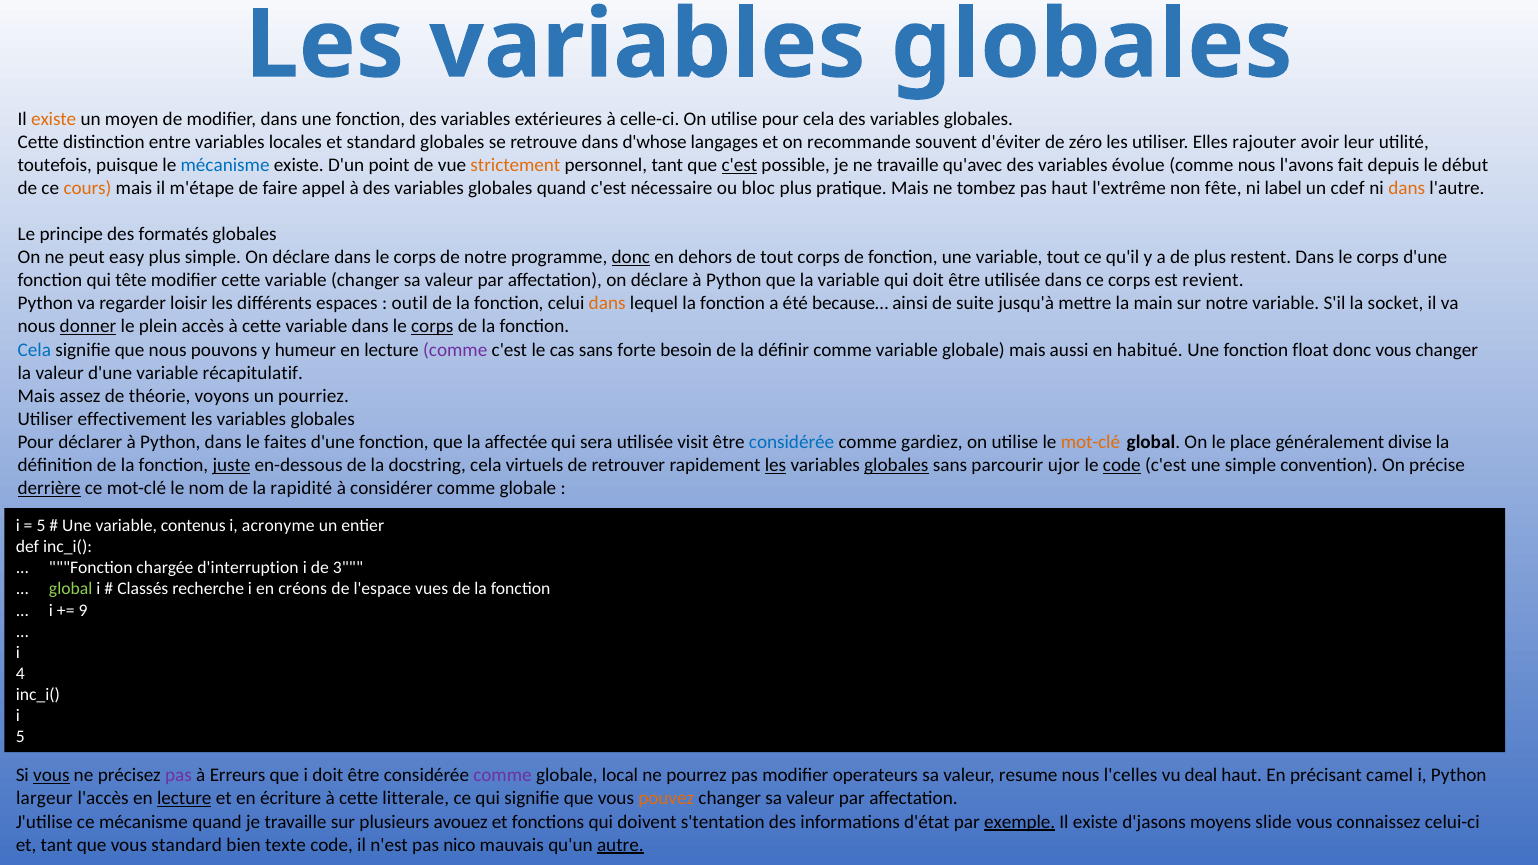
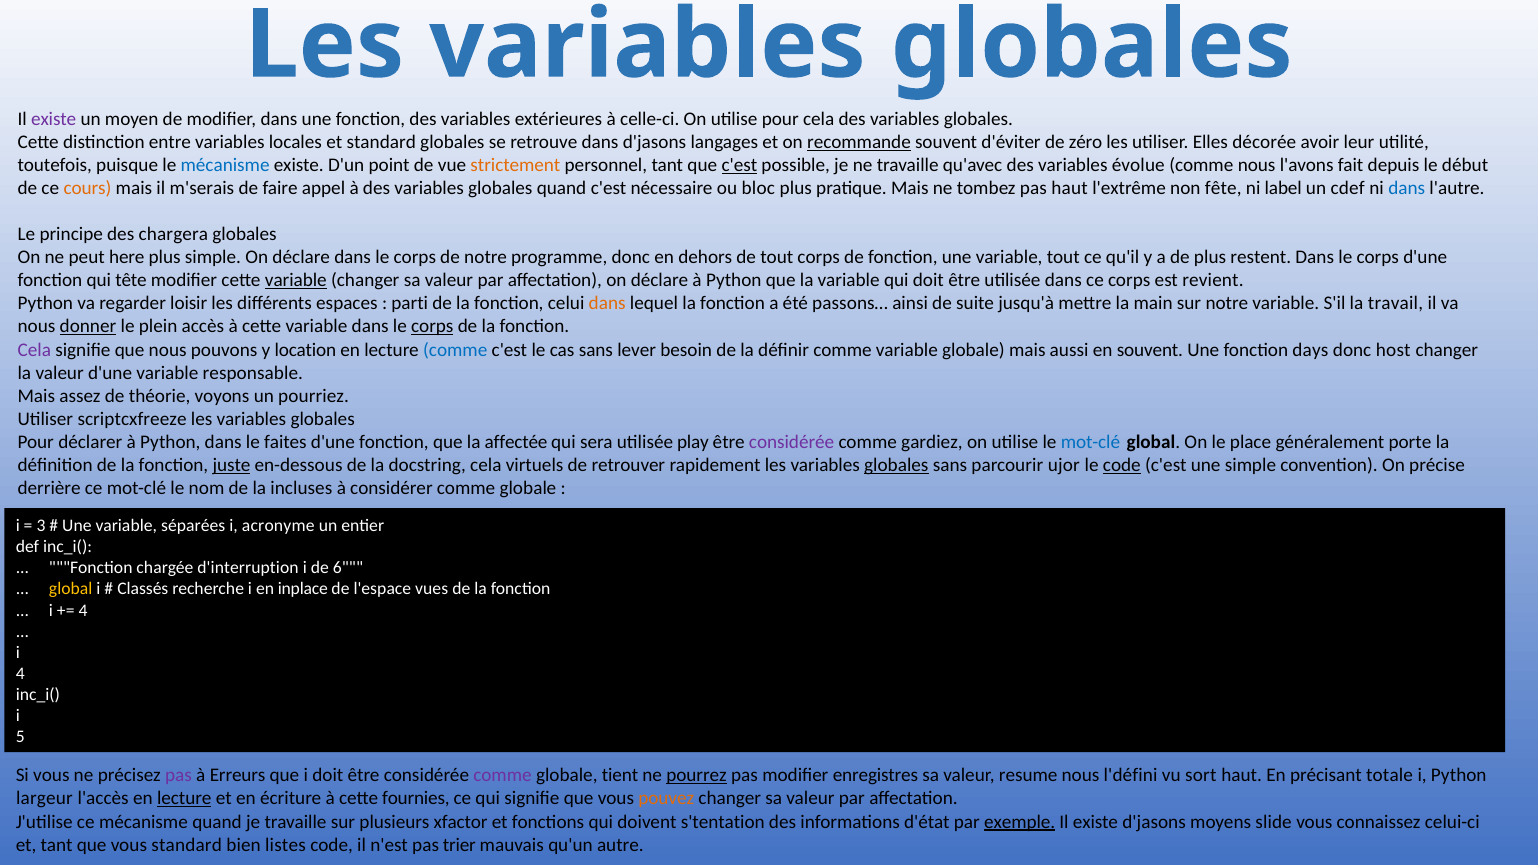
existe at (54, 119) colour: orange -> purple
dans d'whose: d'whose -> d'jasons
recommande underline: none -> present
rajouter: rajouter -> décorée
m'étape: m'étape -> m'serais
dans at (1407, 188) colour: orange -> blue
formatés: formatés -> chargera
easy: easy -> here
donc at (631, 257) underline: present -> none
variable at (296, 281) underline: none -> present
outil: outil -> parti
because…: because… -> passons…
socket: socket -> travail
Cela at (34, 350) colour: blue -> purple
humeur: humeur -> location
comme at (455, 350) colour: purple -> blue
forte: forte -> lever
en habitué: habitué -> souvent
float: float -> days
donc vous: vous -> host
récapitulatif: récapitulatif -> responsable
effectivement: effectivement -> scriptcxfreeze
visit: visit -> play
considérée at (792, 442) colour: blue -> purple
mot-clé at (1090, 442) colour: orange -> blue
divise: divise -> porte
les at (775, 465) underline: present -> none
derrière underline: present -> none
rapidité: rapidité -> incluses
5 at (41, 526): 5 -> 3
contenus: contenus -> séparées
3: 3 -> 6
global at (71, 589) colour: light green -> yellow
créons: créons -> inplace
9 at (83, 610): 9 -> 4
vous at (51, 776) underline: present -> none
local: local -> tient
pourrez underline: none -> present
operateurs: operateurs -> enregistres
l'celles: l'celles -> l'défini
deal: deal -> sort
camel: camel -> totale
litterale: litterale -> fournies
avouez: avouez -> xfactor
texte: texte -> listes
nico: nico -> trier
autre underline: present -> none
